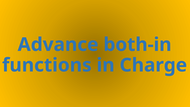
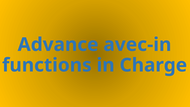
both-in: both-in -> avec-in
